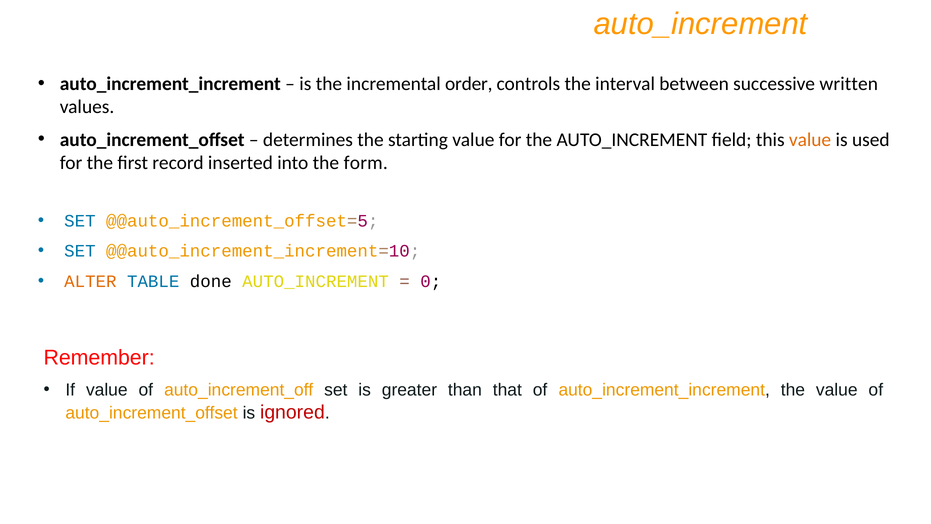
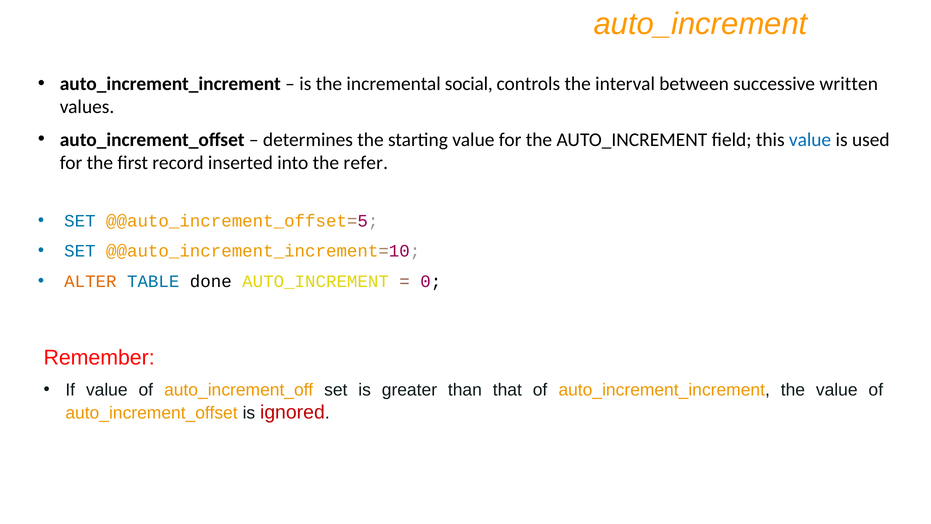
order: order -> social
value at (810, 140) colour: orange -> blue
form: form -> refer
